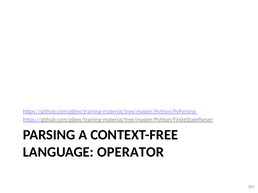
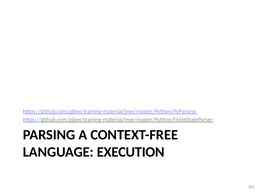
OPERATOR: OPERATOR -> EXECUTION
